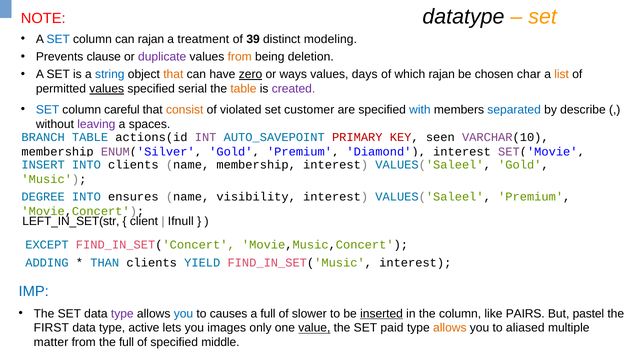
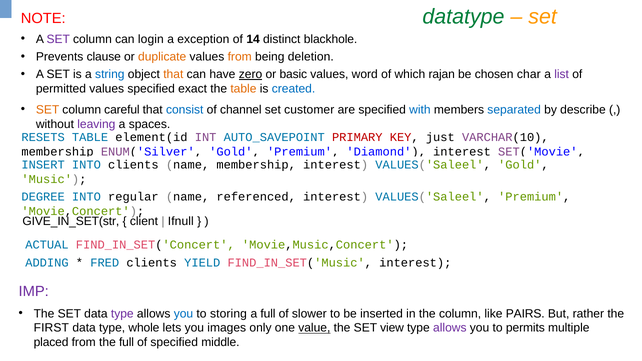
datatype colour: black -> green
SET at (58, 39) colour: blue -> purple
can rajan: rajan -> login
treatment: treatment -> exception
39: 39 -> 14
modeling: modeling -> blackhole
duplicate colour: purple -> orange
ways: ways -> basic
days: days -> word
list colour: orange -> purple
values at (107, 89) underline: present -> none
serial: serial -> exact
created colour: purple -> blue
SET at (48, 110) colour: blue -> orange
consist colour: orange -> blue
violated: violated -> channel
BRANCH: BRANCH -> RESETS
actions(id: actions(id -> element(id
seen: seen -> just
ensures: ensures -> regular
visibility: visibility -> referenced
LEFT_IN_SET(str: LEFT_IN_SET(str -> GIVE_IN_SET(str
EXCEPT: EXCEPT -> ACTUAL
THAN: THAN -> FRED
IMP colour: blue -> purple
causes: causes -> storing
inserted underline: present -> none
pastel: pastel -> rather
active: active -> whole
paid: paid -> view
allows at (450, 328) colour: orange -> purple
aliased: aliased -> permits
matter: matter -> placed
